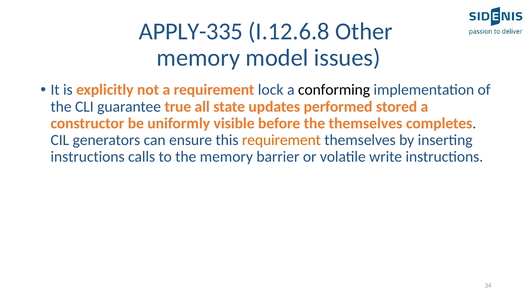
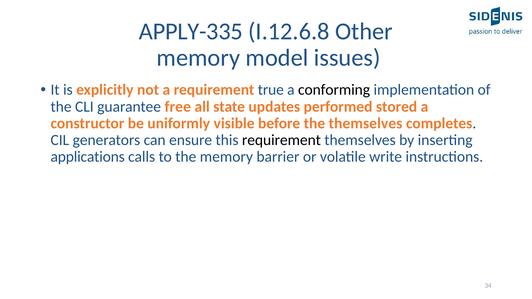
lock: lock -> true
true: true -> free
requirement at (281, 140) colour: orange -> black
instructions at (88, 157): instructions -> applications
